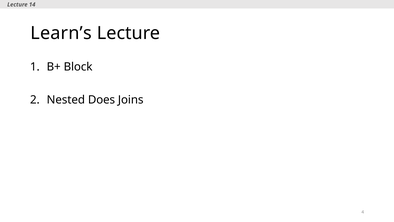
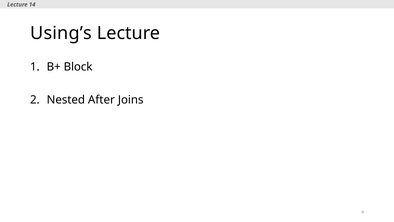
Learn’s: Learn’s -> Using’s
Does: Does -> After
